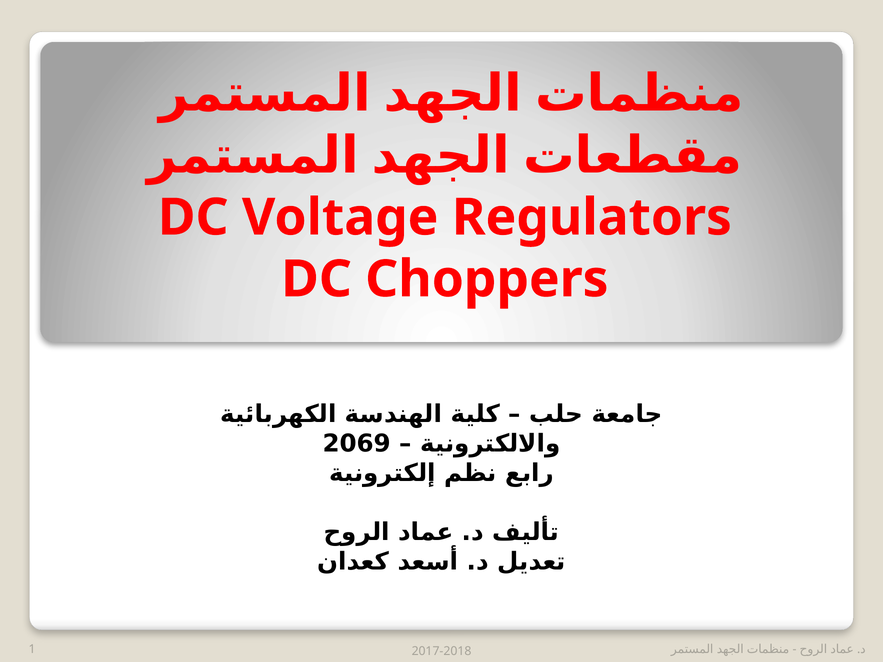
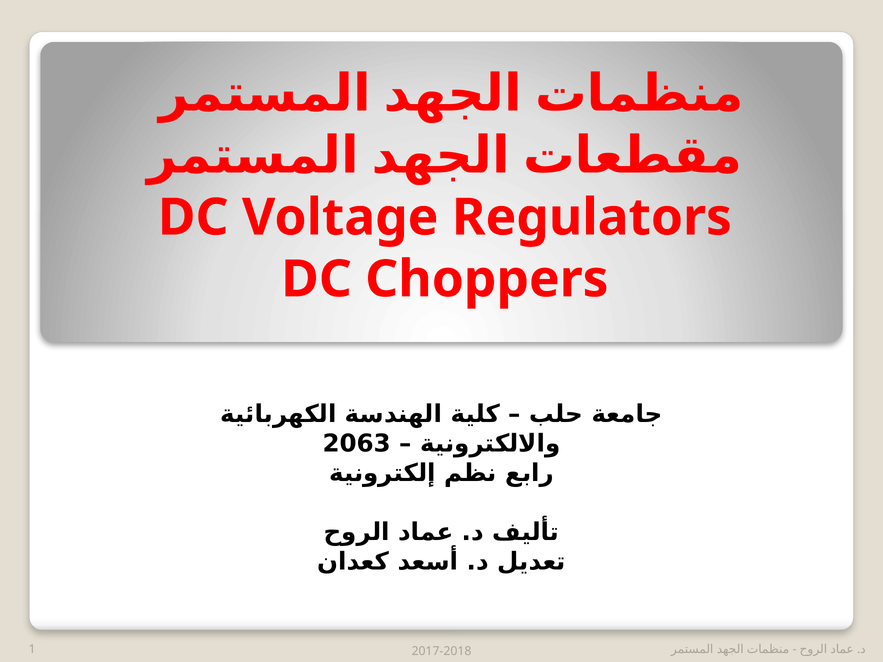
2069: 2069 -> 2063
